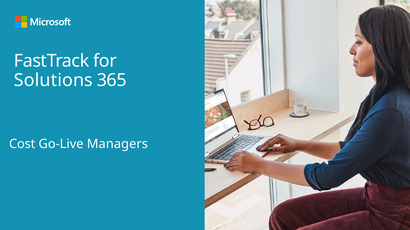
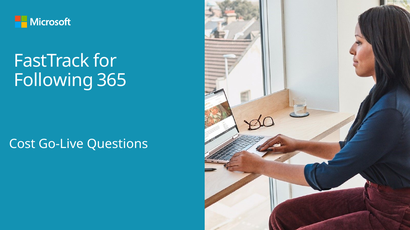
Solutions: Solutions -> Following
Managers: Managers -> Questions
